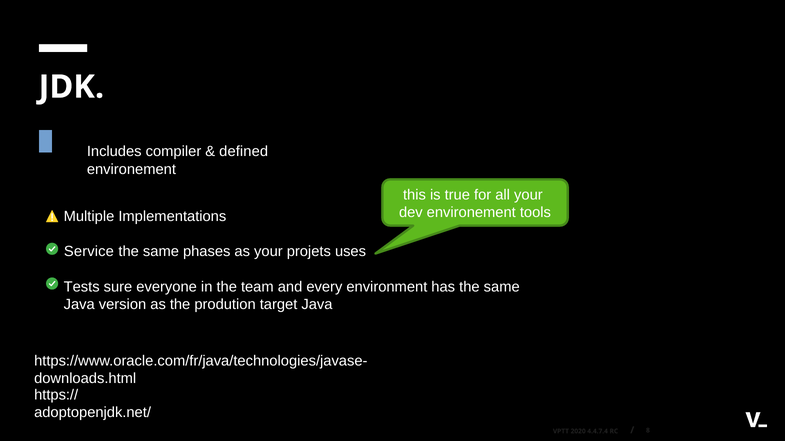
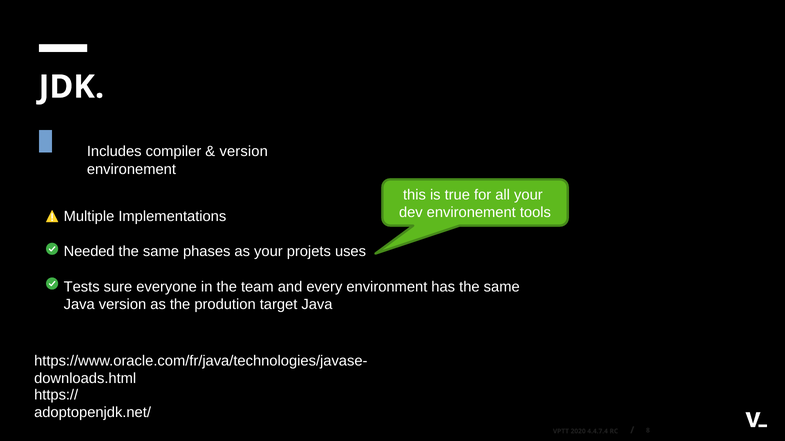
defined at (244, 152): defined -> version
Service: Service -> Needed
